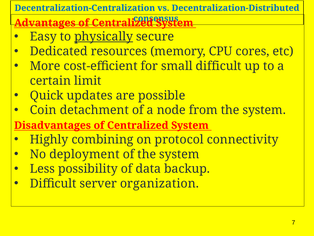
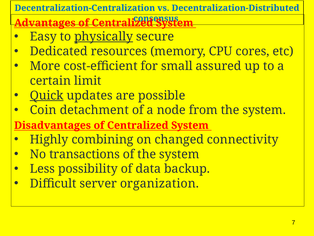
small difficult: difficult -> assured
Quick underline: none -> present
protocol: protocol -> changed
deployment: deployment -> transactions
